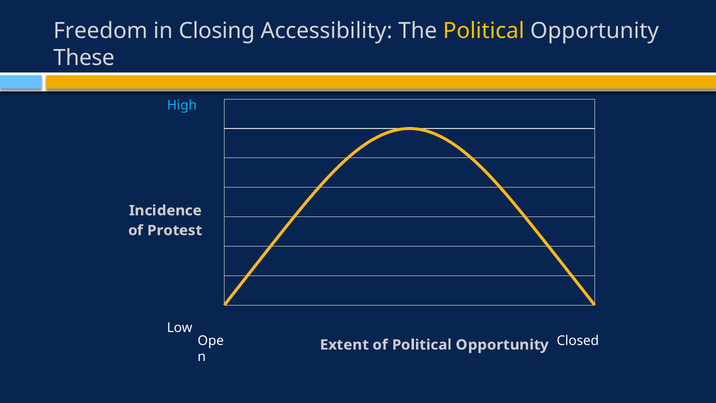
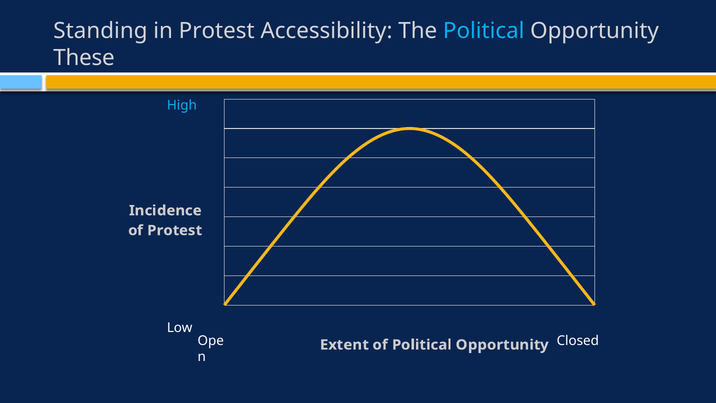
Freedom: Freedom -> Standing
in Closing: Closing -> Protest
Political at (484, 31) colour: yellow -> light blue
